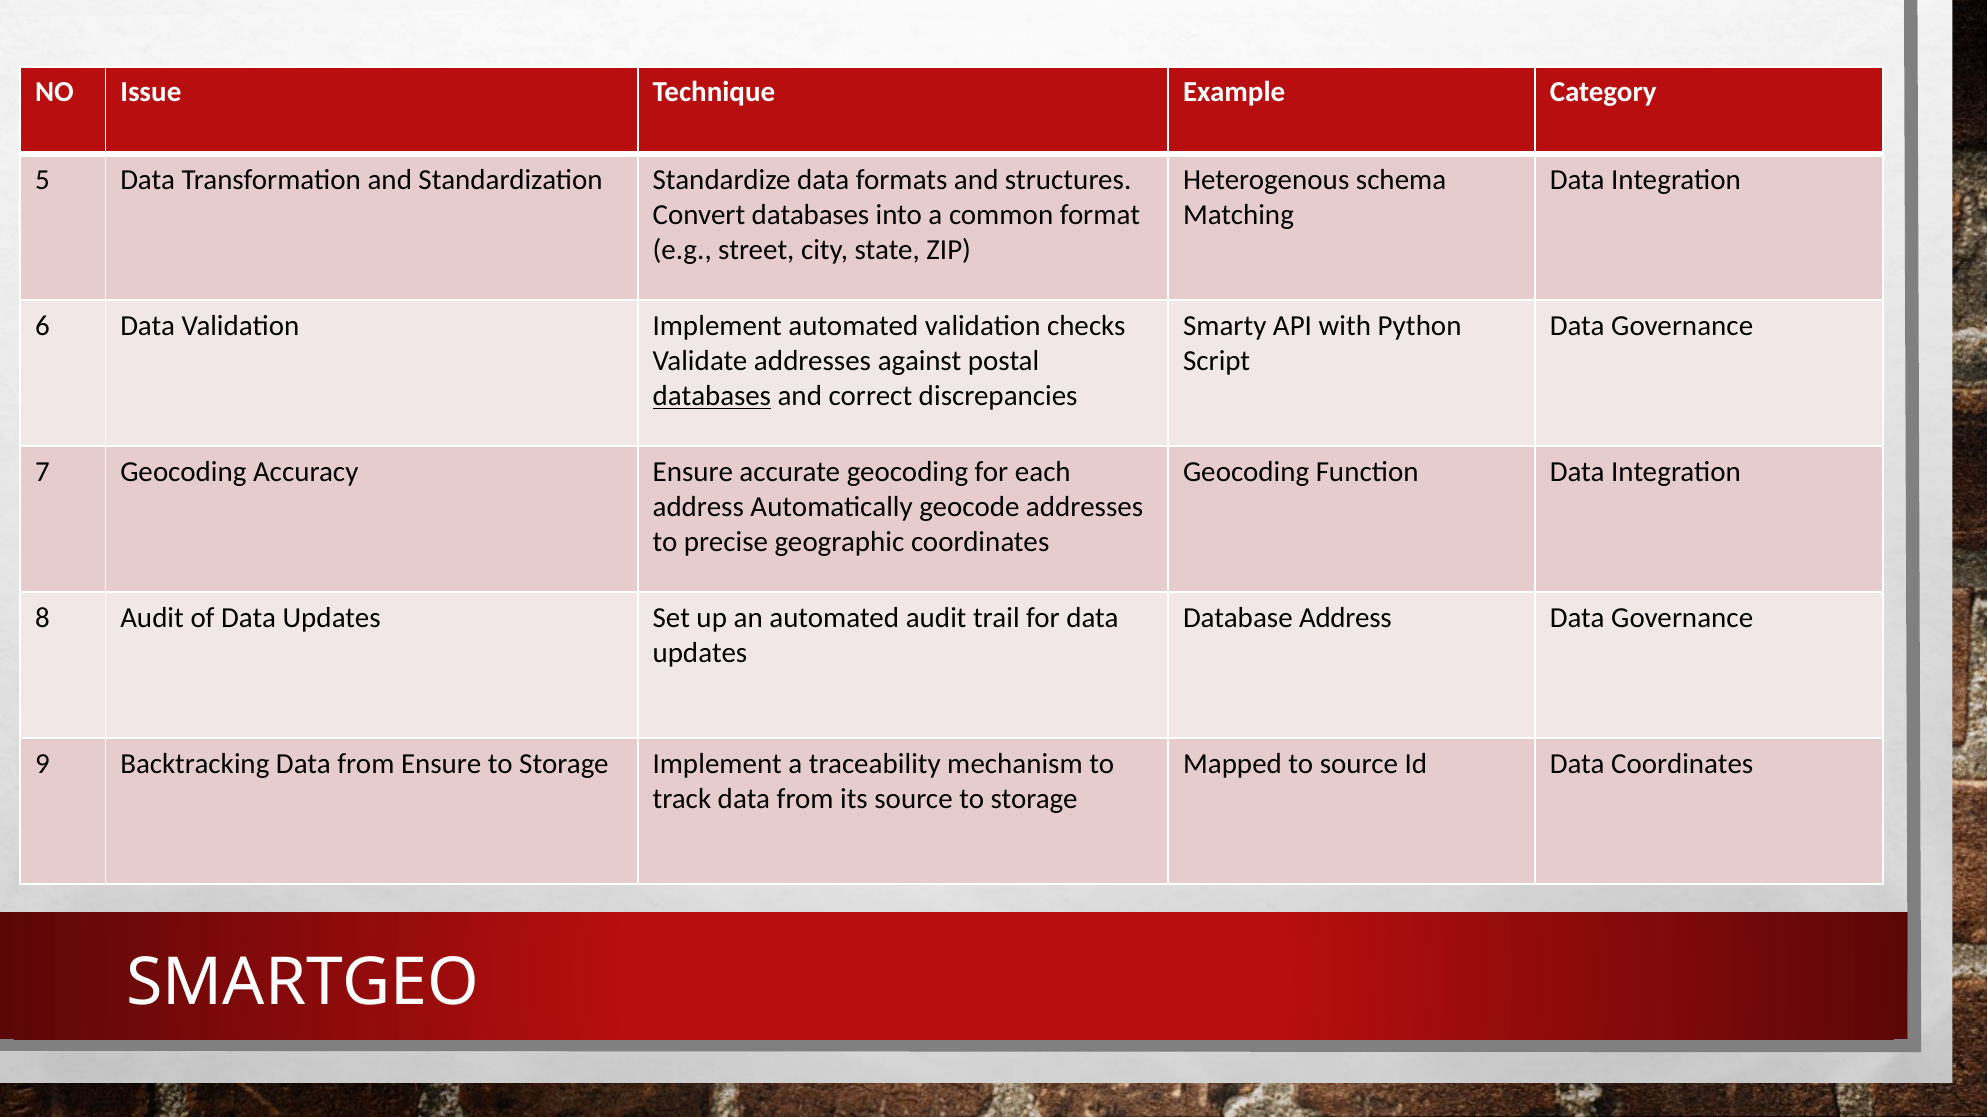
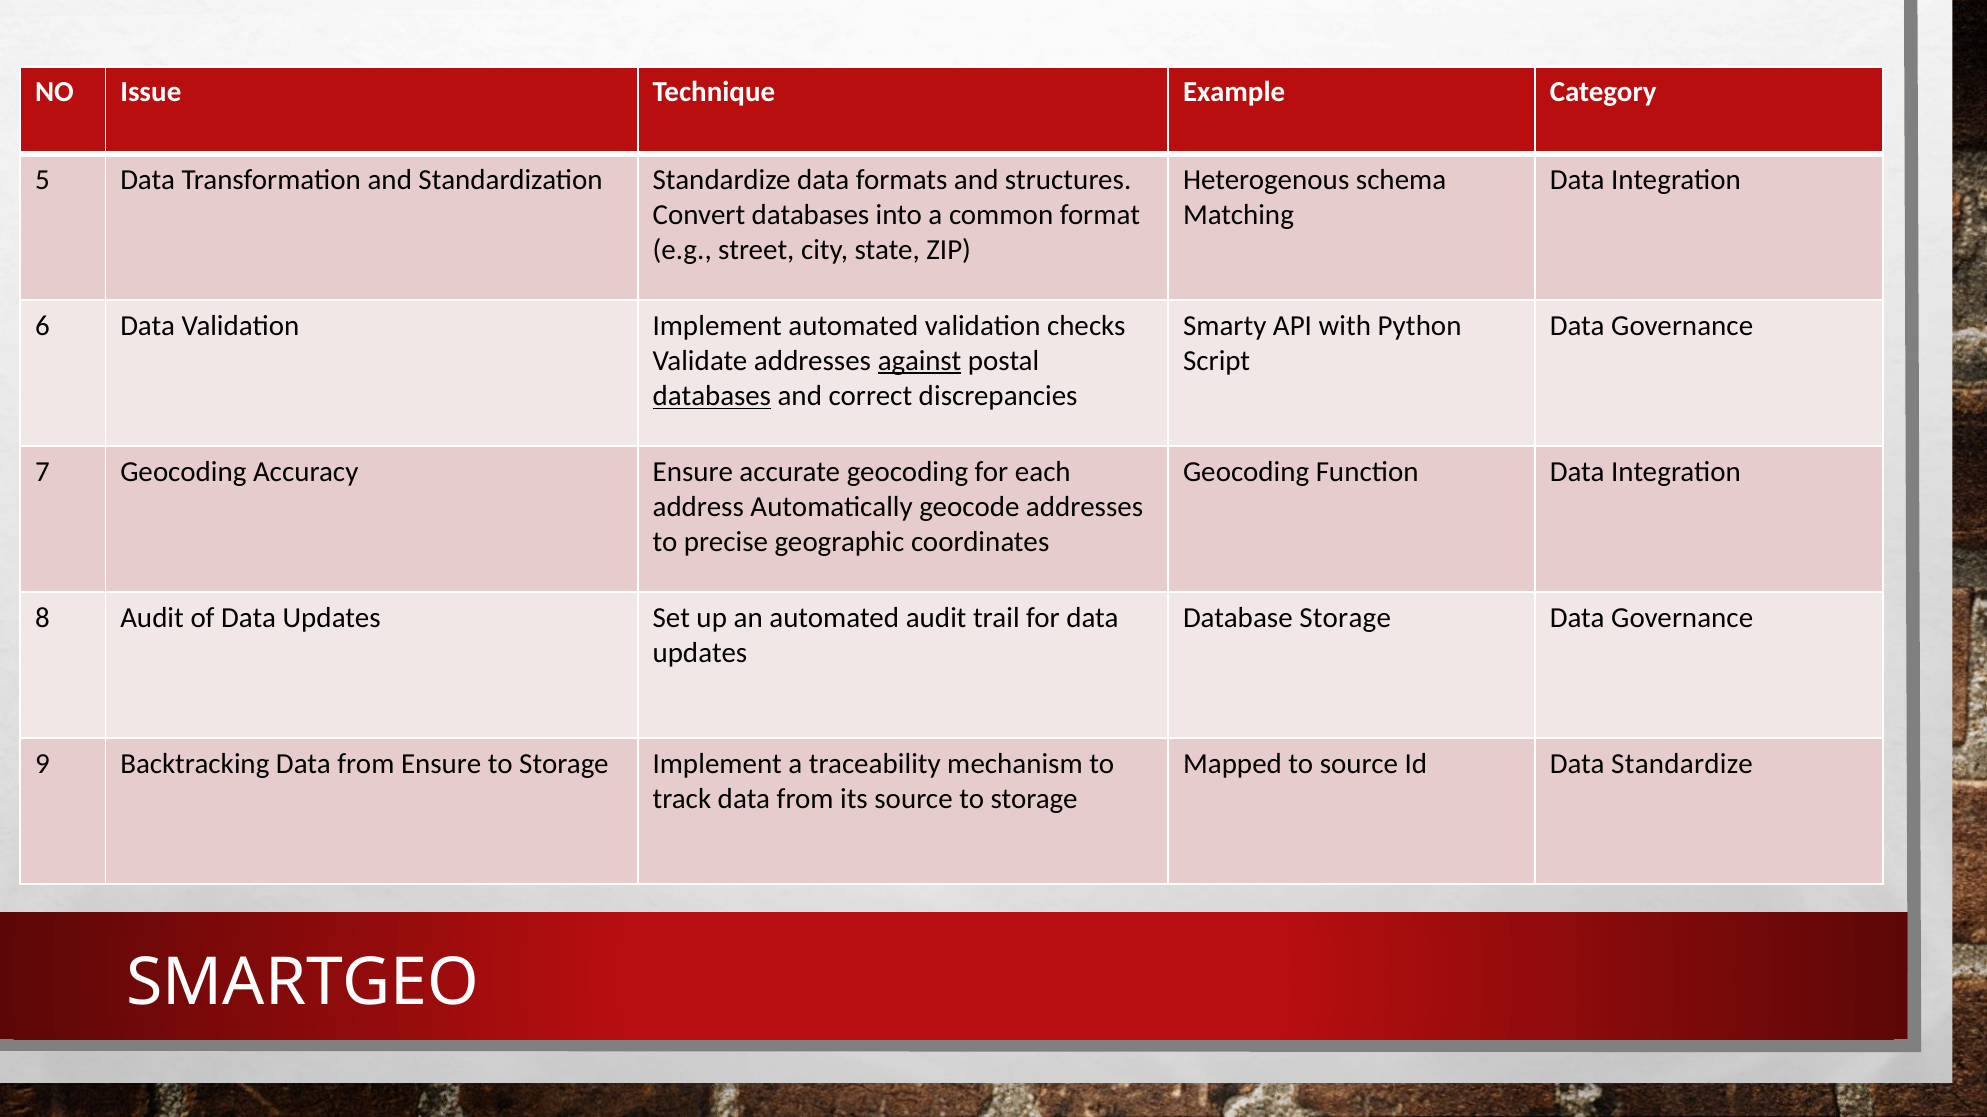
against underline: none -> present
Database Address: Address -> Storage
Data Coordinates: Coordinates -> Standardize
